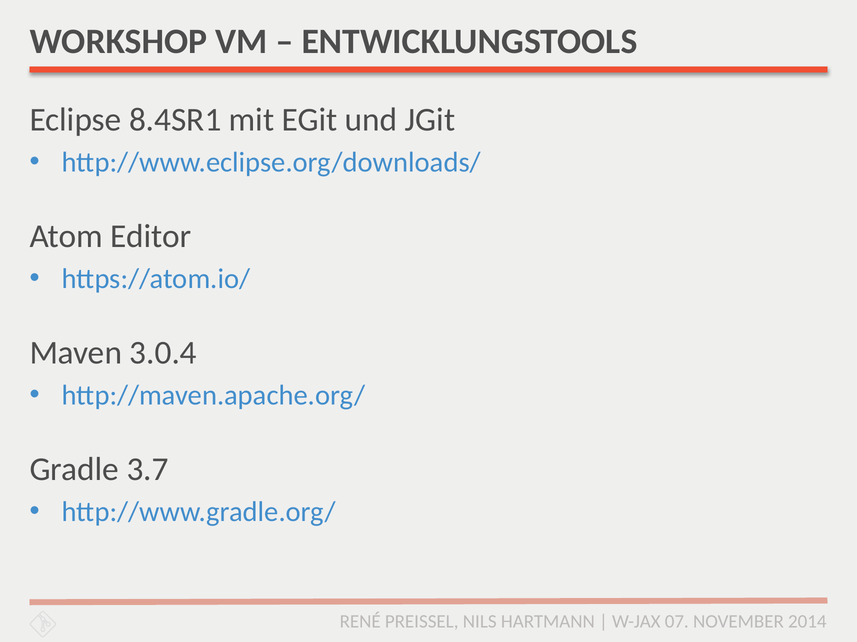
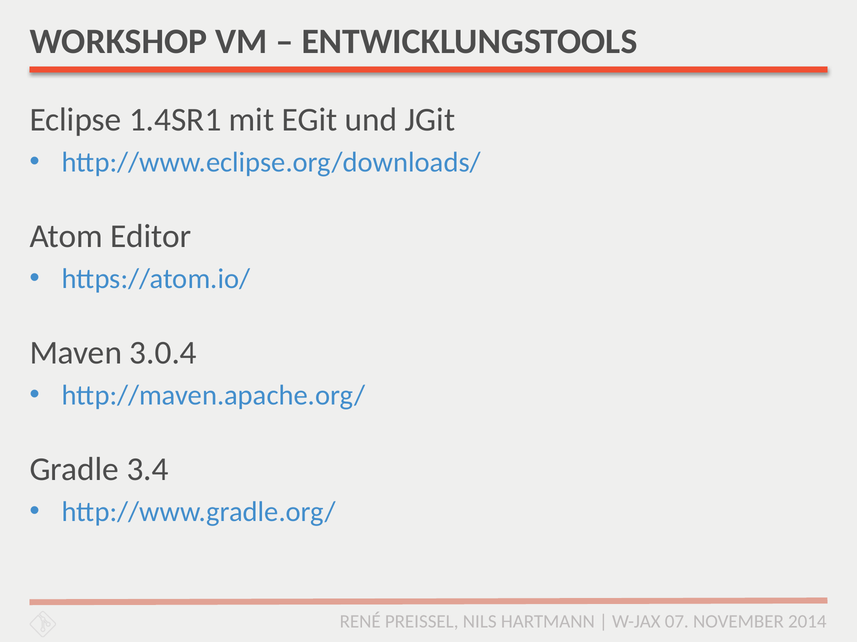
8.4SR1: 8.4SR1 -> 1.4SR1
3.7: 3.7 -> 3.4
